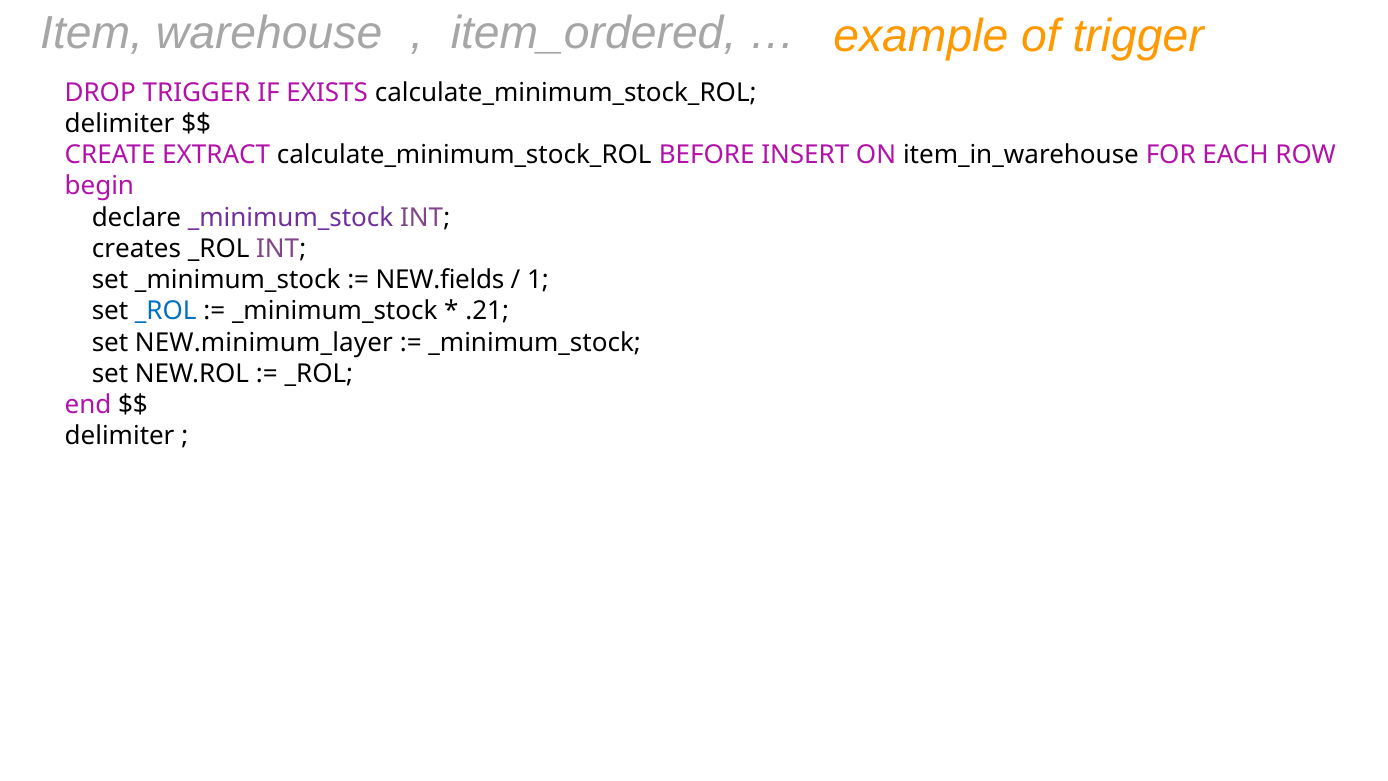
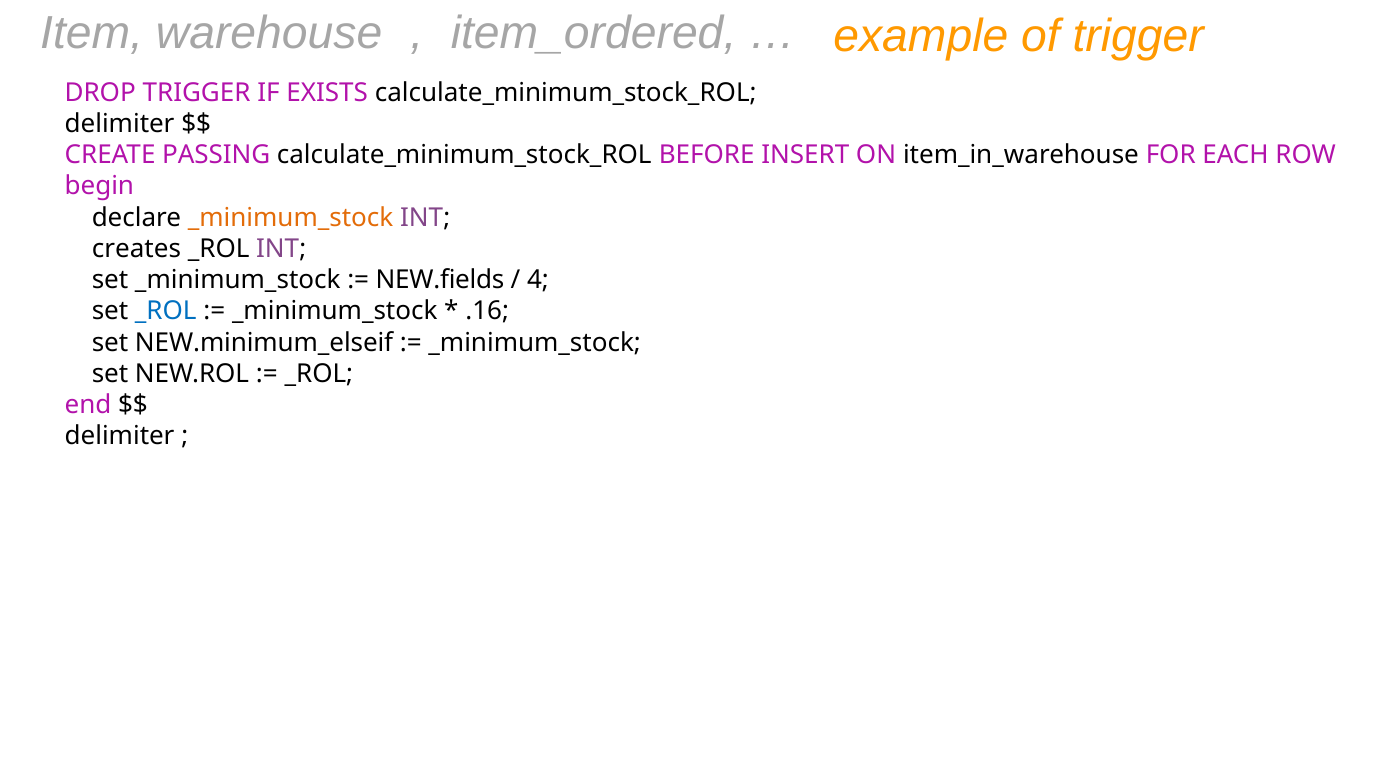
EXTRACT: EXTRACT -> PASSING
_minimum_stock at (291, 218) colour: purple -> orange
1: 1 -> 4
.21: .21 -> .16
NEW.minimum_layer: NEW.minimum_layer -> NEW.minimum_elseif
